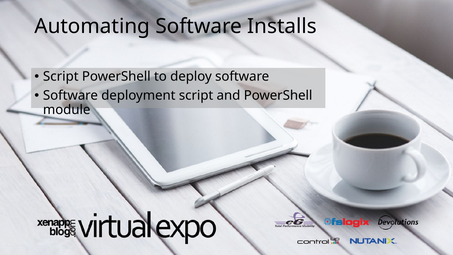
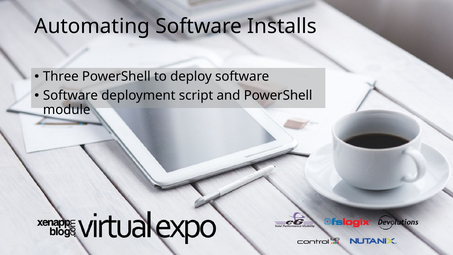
Script at (61, 77): Script -> Three
